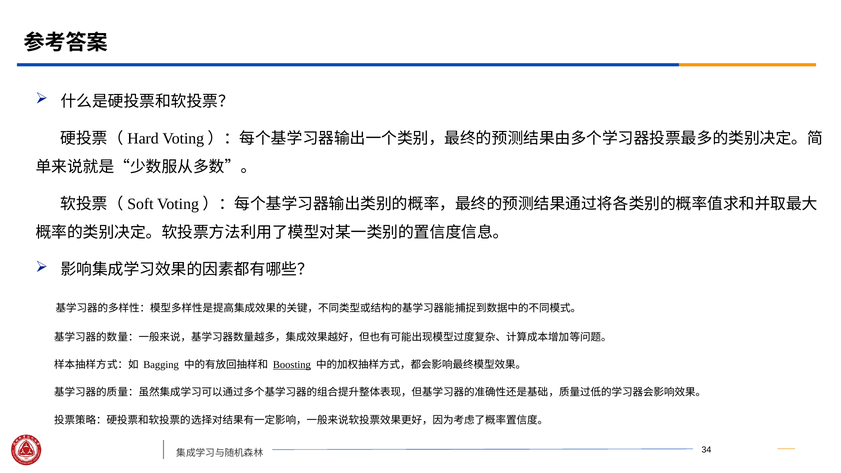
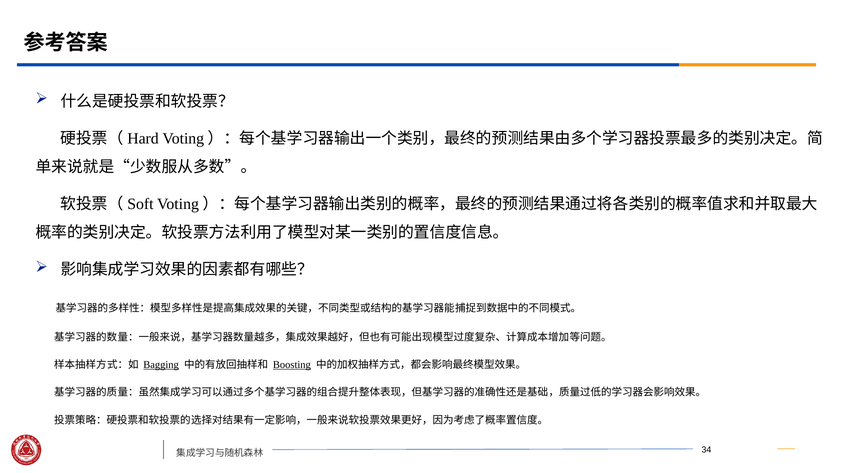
Bagging underline: none -> present
